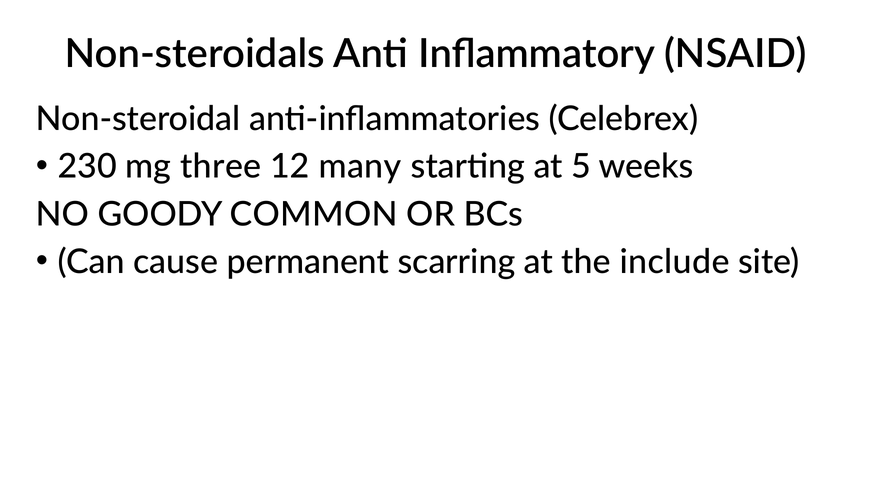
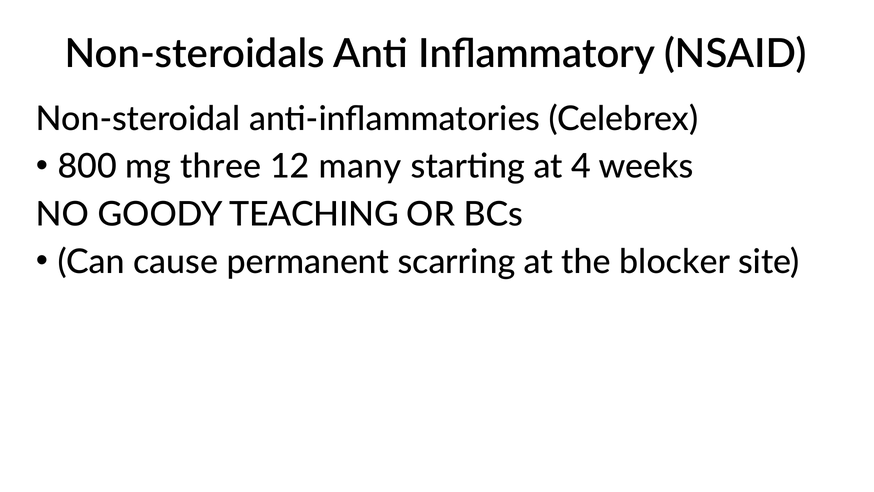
230: 230 -> 800
5: 5 -> 4
COMMON: COMMON -> TEACHING
include: include -> blocker
